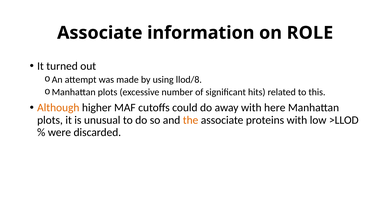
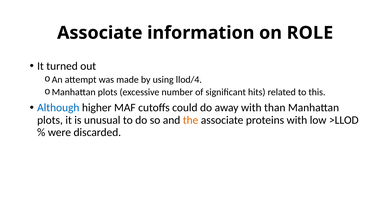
llod/8: llod/8 -> llod/4
Although colour: orange -> blue
here: here -> than
